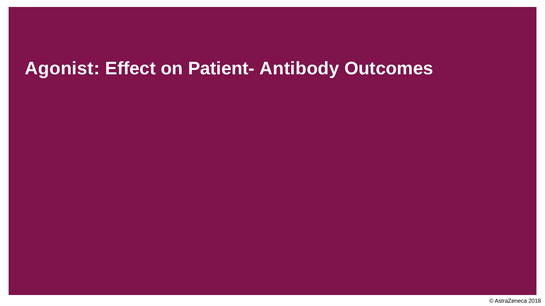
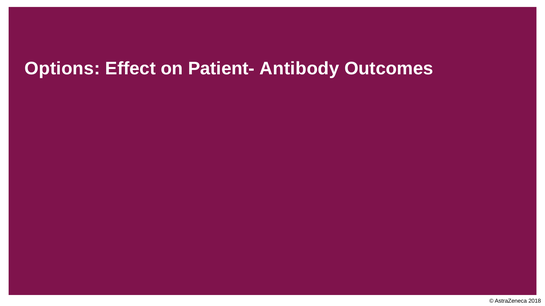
Agonist: Agonist -> Options
